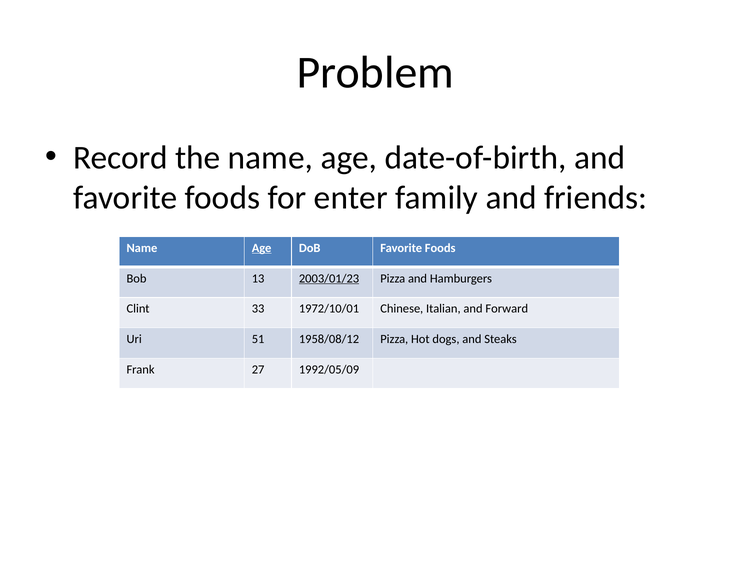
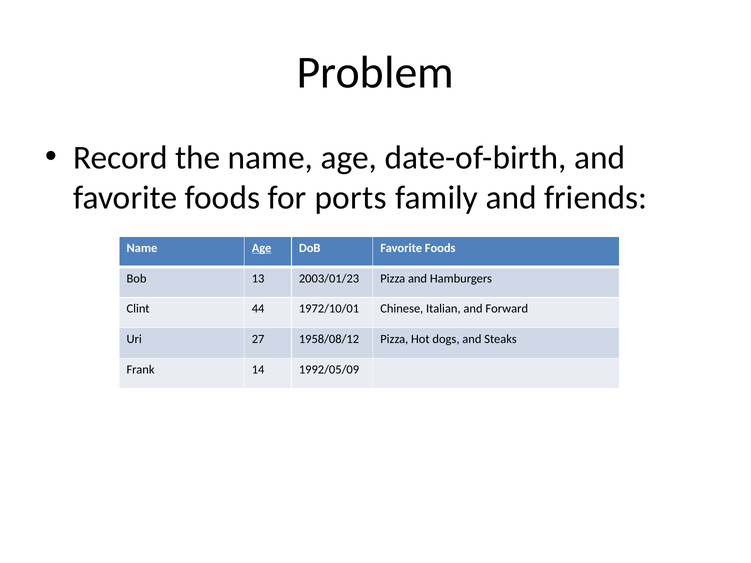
enter: enter -> ports
2003/01/23 underline: present -> none
33: 33 -> 44
51: 51 -> 27
27: 27 -> 14
